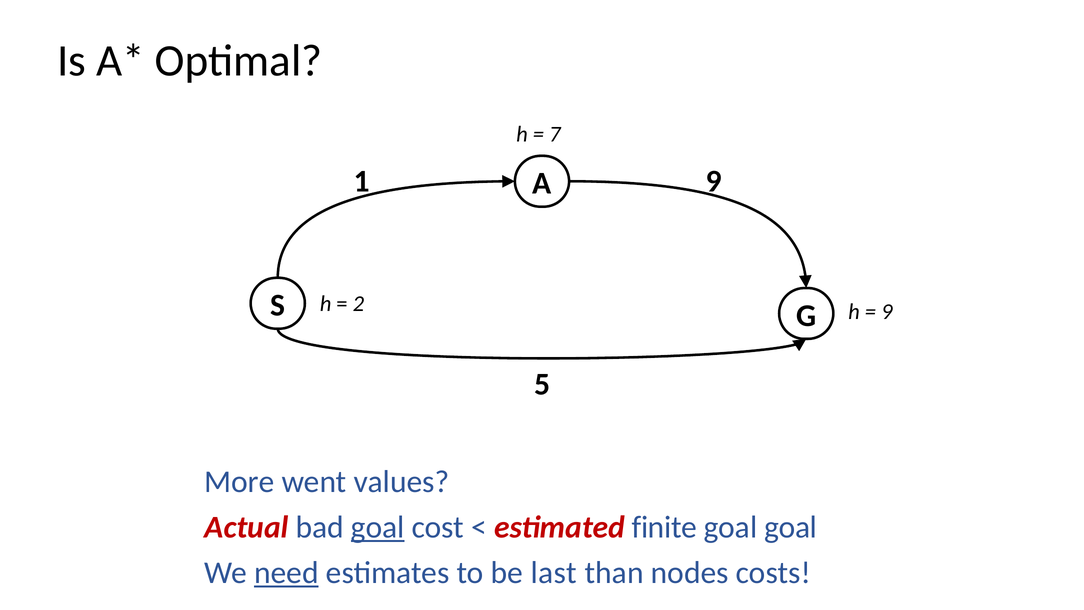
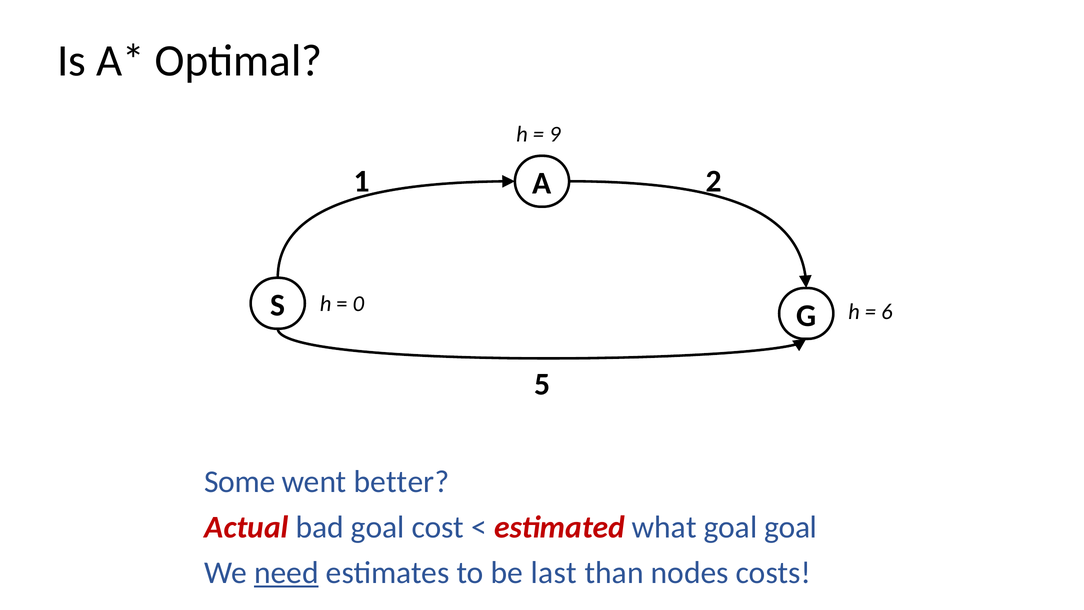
7: 7 -> 9
1 9: 9 -> 2
2: 2 -> 0
9 at (887, 312): 9 -> 6
More: More -> Some
values: values -> better
goal at (378, 527) underline: present -> none
finite: finite -> what
